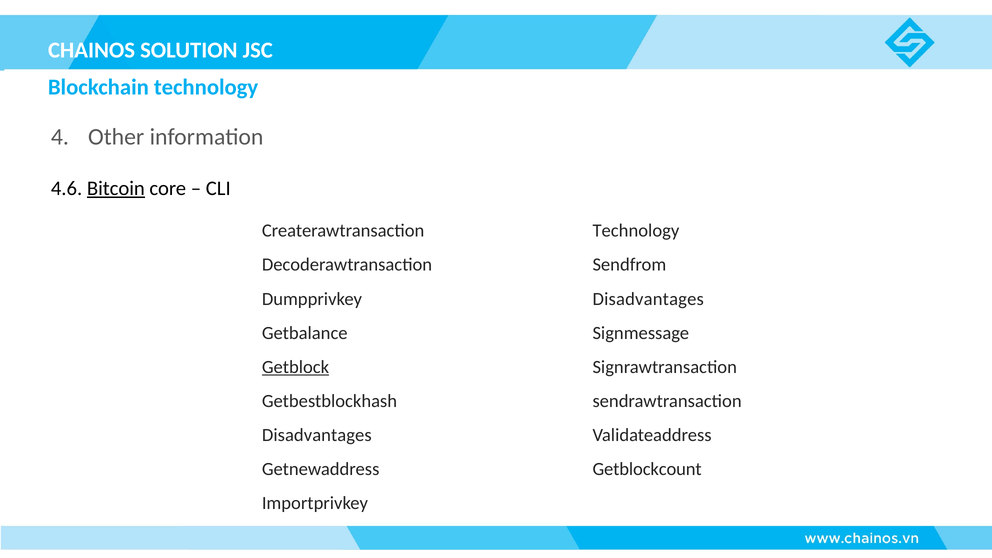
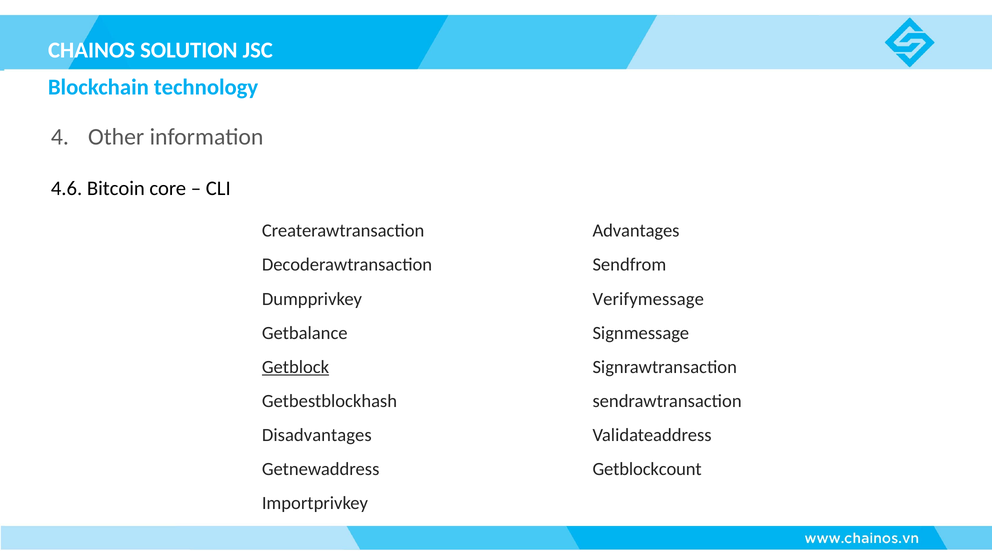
Bitcoin underline: present -> none
Technology at (636, 231): Technology -> Advantages
Disadvantages at (648, 299): Disadvantages -> Verifymessage
